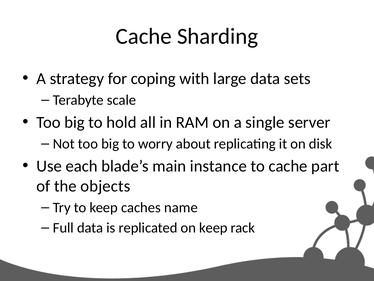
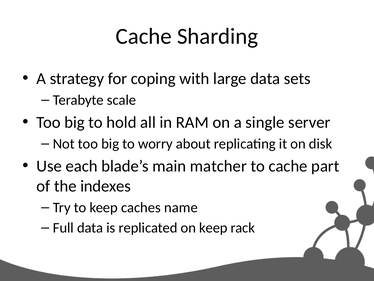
instance: instance -> matcher
objects: objects -> indexes
